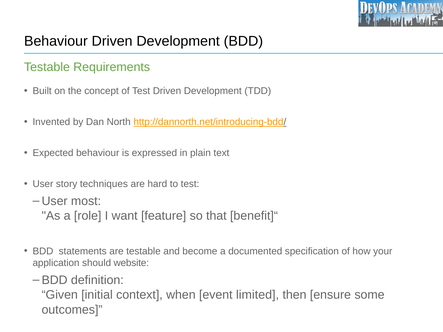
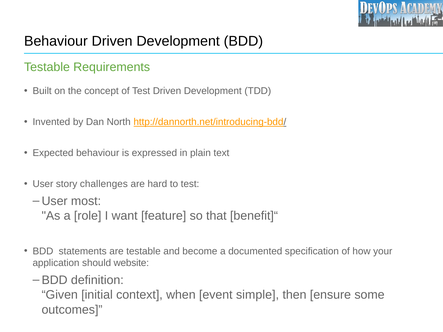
techniques: techniques -> challenges
limited: limited -> simple
